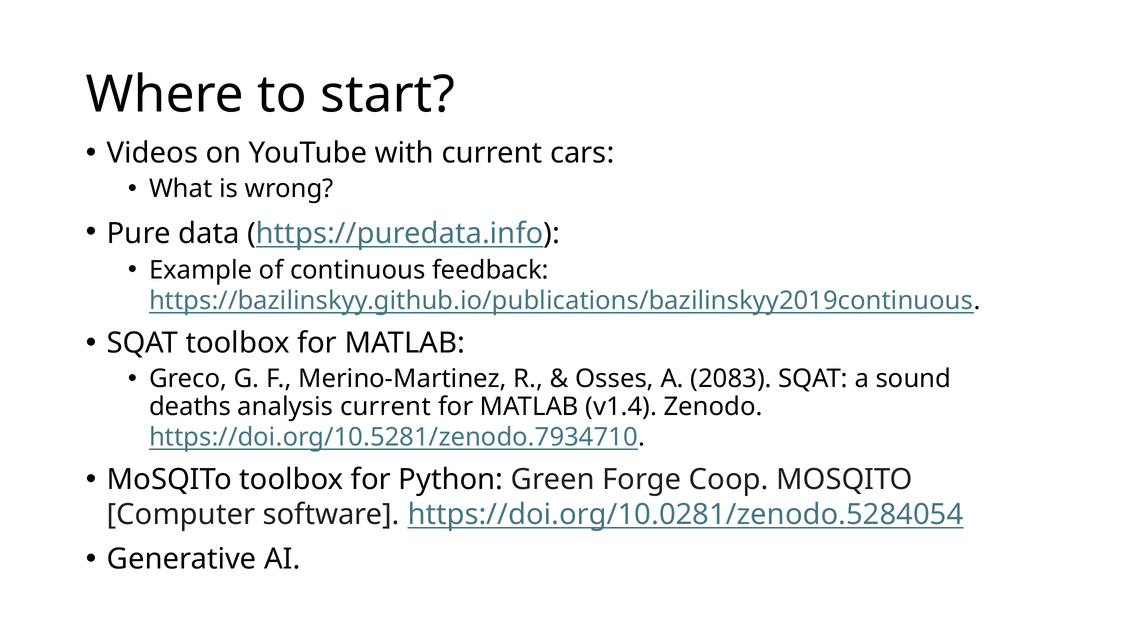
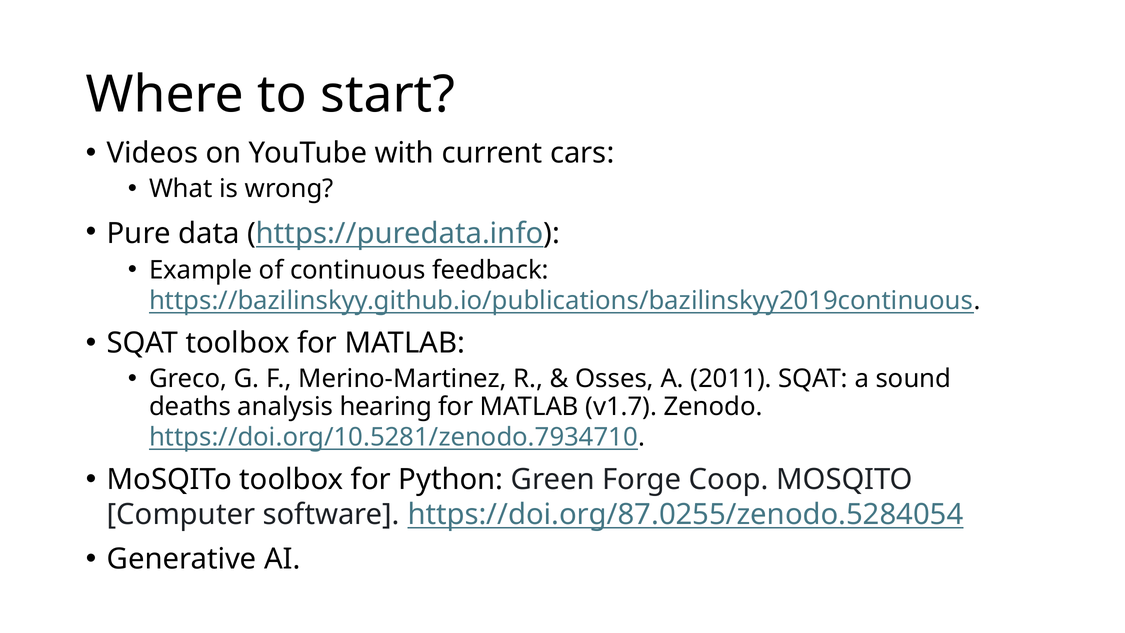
2083: 2083 -> 2011
analysis current: current -> hearing
v1.4: v1.4 -> v1.7
https://doi.org/10.0281/zenodo.5284054: https://doi.org/10.0281/zenodo.5284054 -> https://doi.org/87.0255/zenodo.5284054
